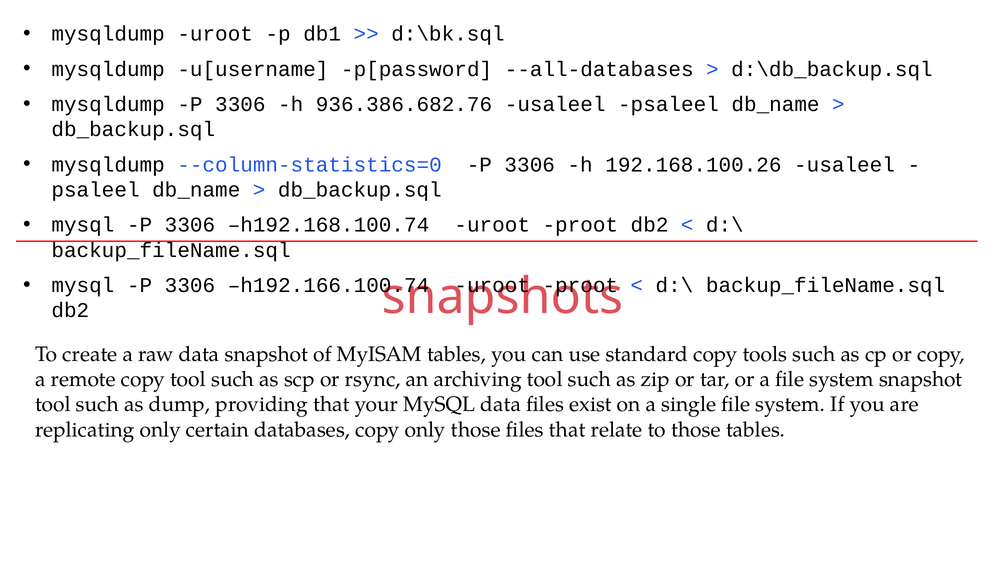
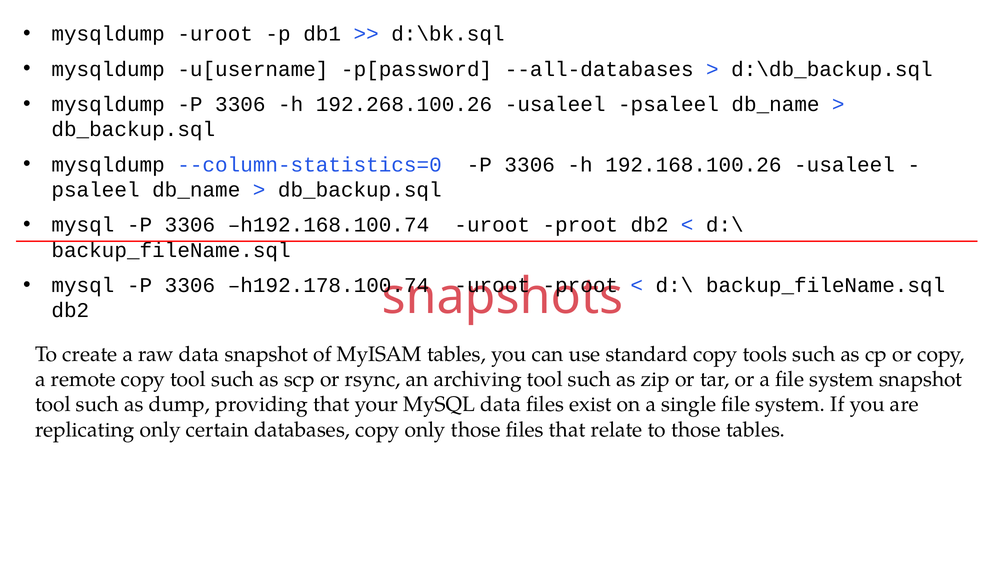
936.386.682.76: 936.386.682.76 -> 192.268.100.26
h192.166.100.74: h192.166.100.74 -> h192.178.100.74
